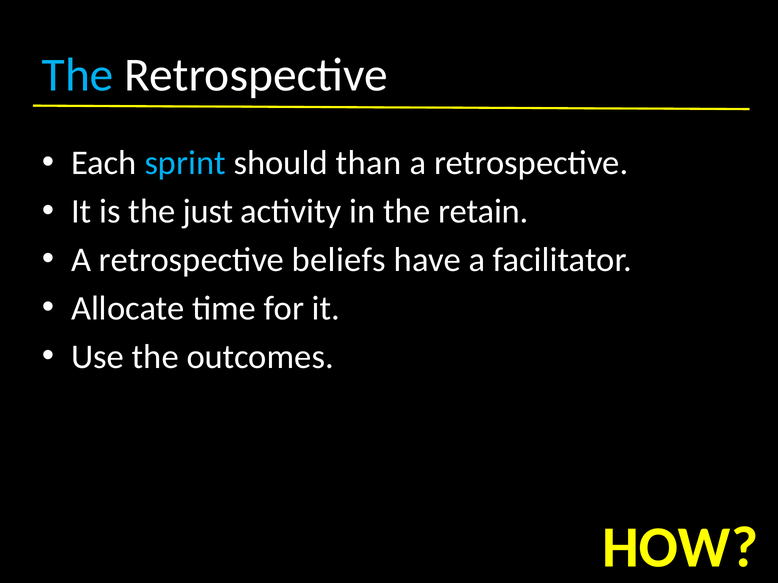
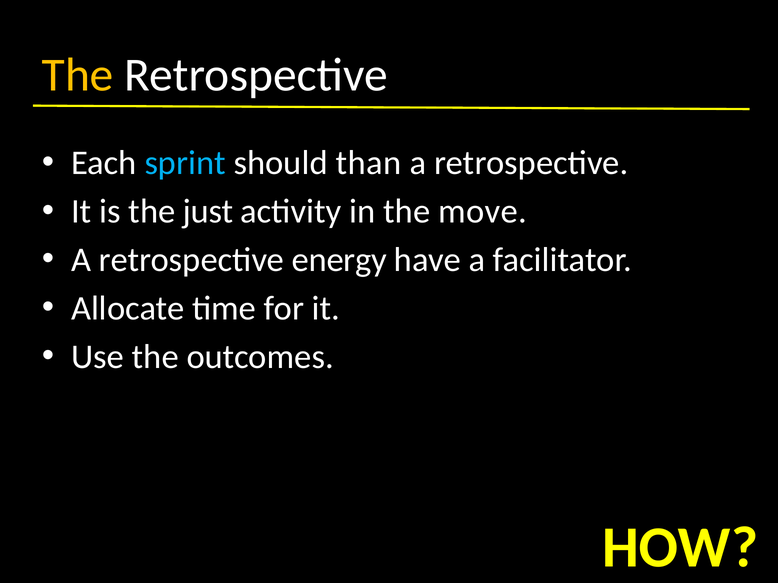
The at (78, 75) colour: light blue -> yellow
retain: retain -> move
beliefs: beliefs -> energy
